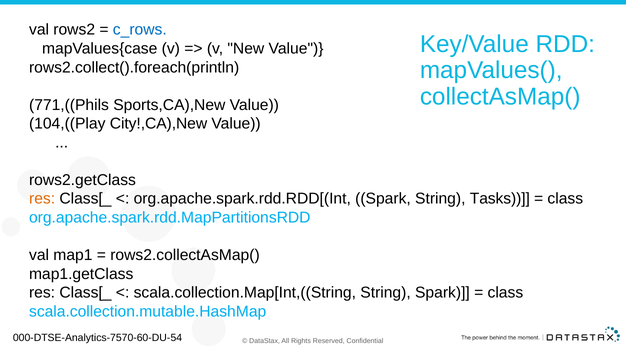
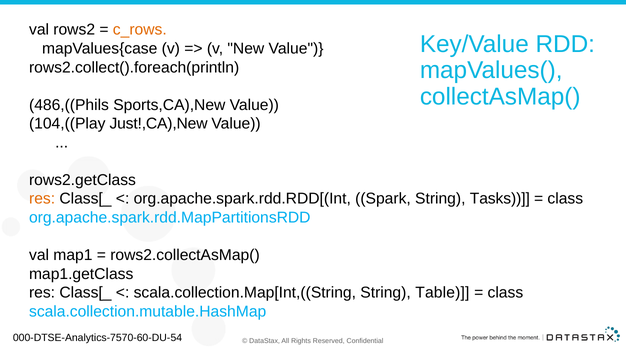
c_rows colour: blue -> orange
771,((Phils: 771,((Phils -> 486,((Phils
City!,CA),New: City!,CA),New -> Just!,CA),New
String Spark: Spark -> Table
